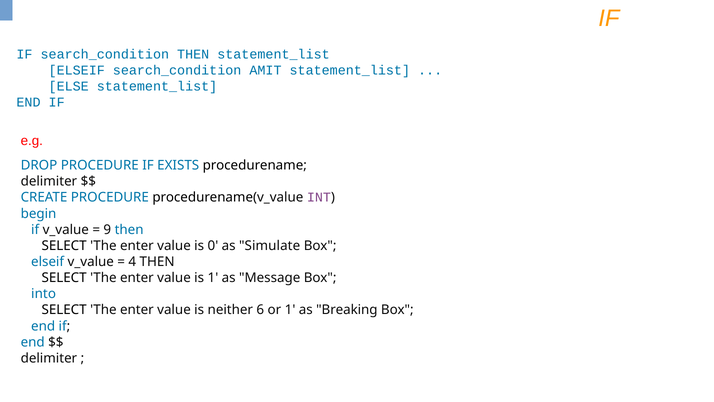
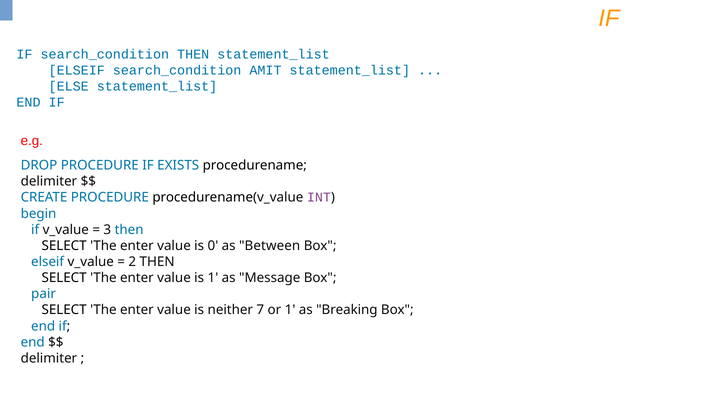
9: 9 -> 3
Simulate: Simulate -> Between
4: 4 -> 2
into: into -> pair
6: 6 -> 7
